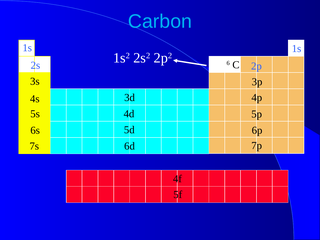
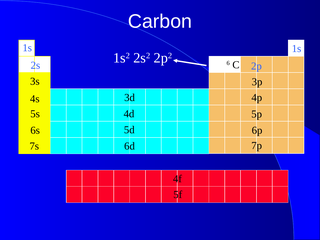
Carbon colour: light blue -> white
